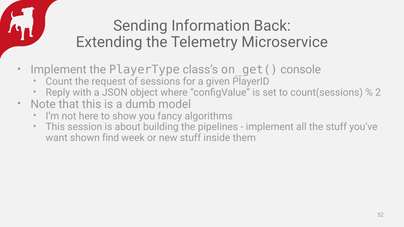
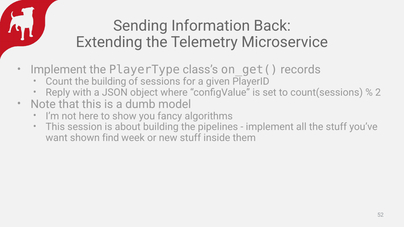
console: console -> records
the request: request -> building
